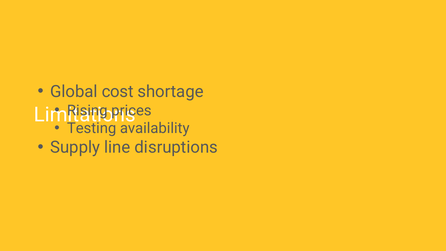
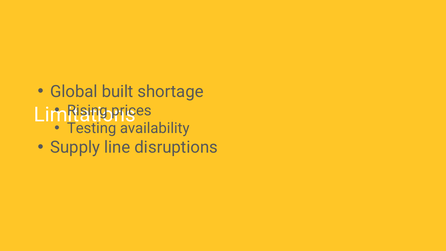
cost: cost -> built
